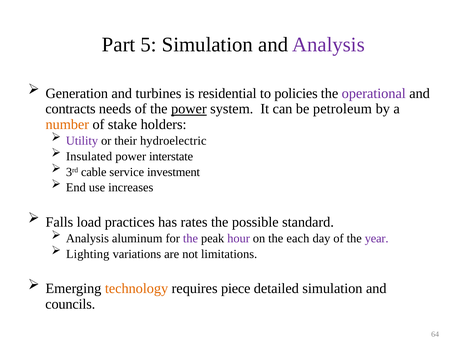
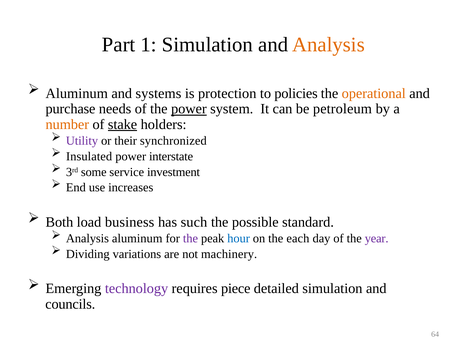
5: 5 -> 1
Analysis at (328, 45) colour: purple -> orange
Generation at (77, 94): Generation -> Aluminum
turbines: turbines -> systems
residential: residential -> protection
operational colour: purple -> orange
contracts: contracts -> purchase
stake underline: none -> present
hydroelectric: hydroelectric -> synchronized
cable: cable -> some
Falls: Falls -> Both
practices: practices -> business
rates: rates -> such
hour colour: purple -> blue
Lighting: Lighting -> Dividing
limitations: limitations -> machinery
technology colour: orange -> purple
